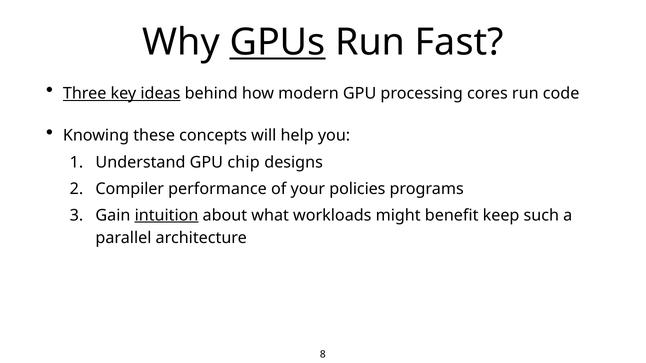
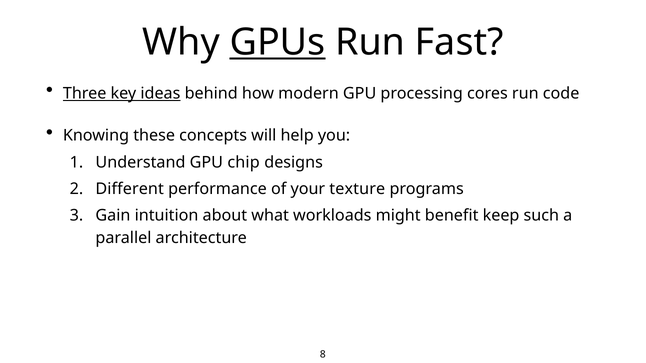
Compiler: Compiler -> Different
policies: policies -> texture
intuition underline: present -> none
